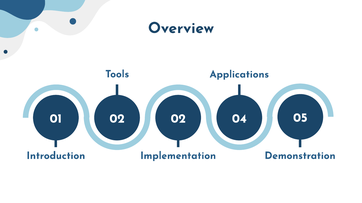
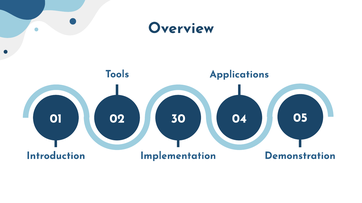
02 02: 02 -> 30
